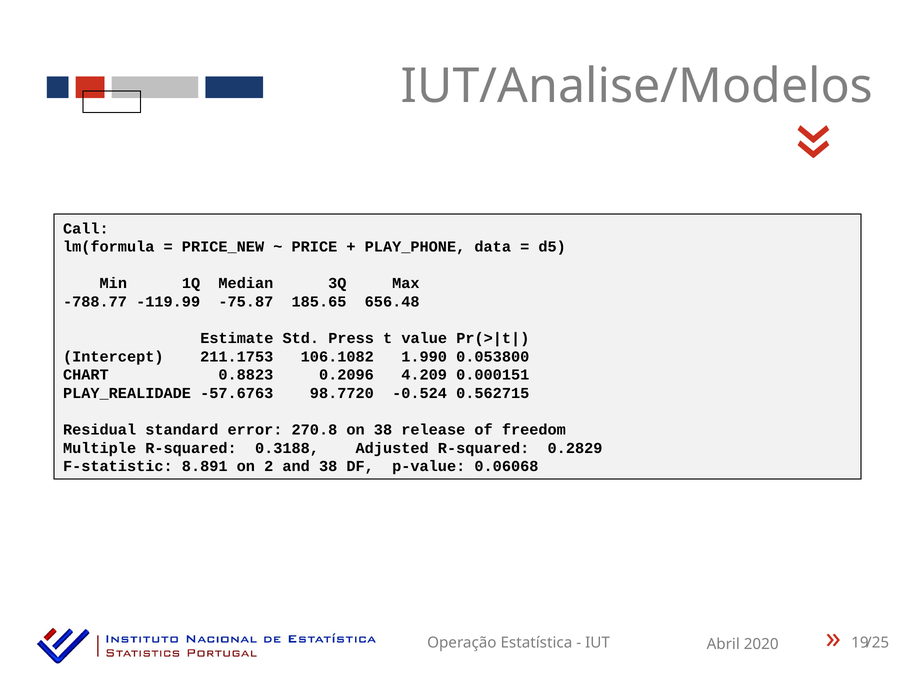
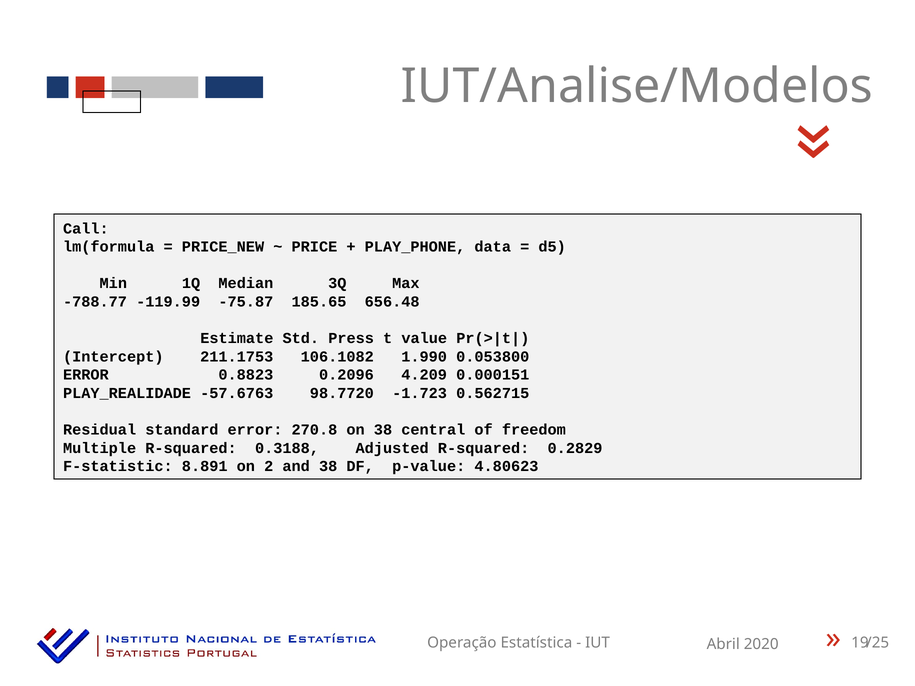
CHART at (86, 375): CHART -> ERROR
-0.524: -0.524 -> -1.723
release: release -> central
0.06068: 0.06068 -> 4.80623
